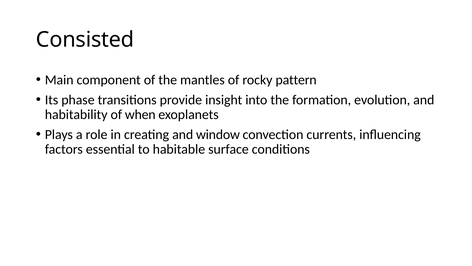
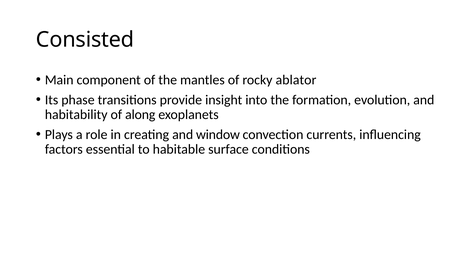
pattern: pattern -> ablator
when: when -> along
